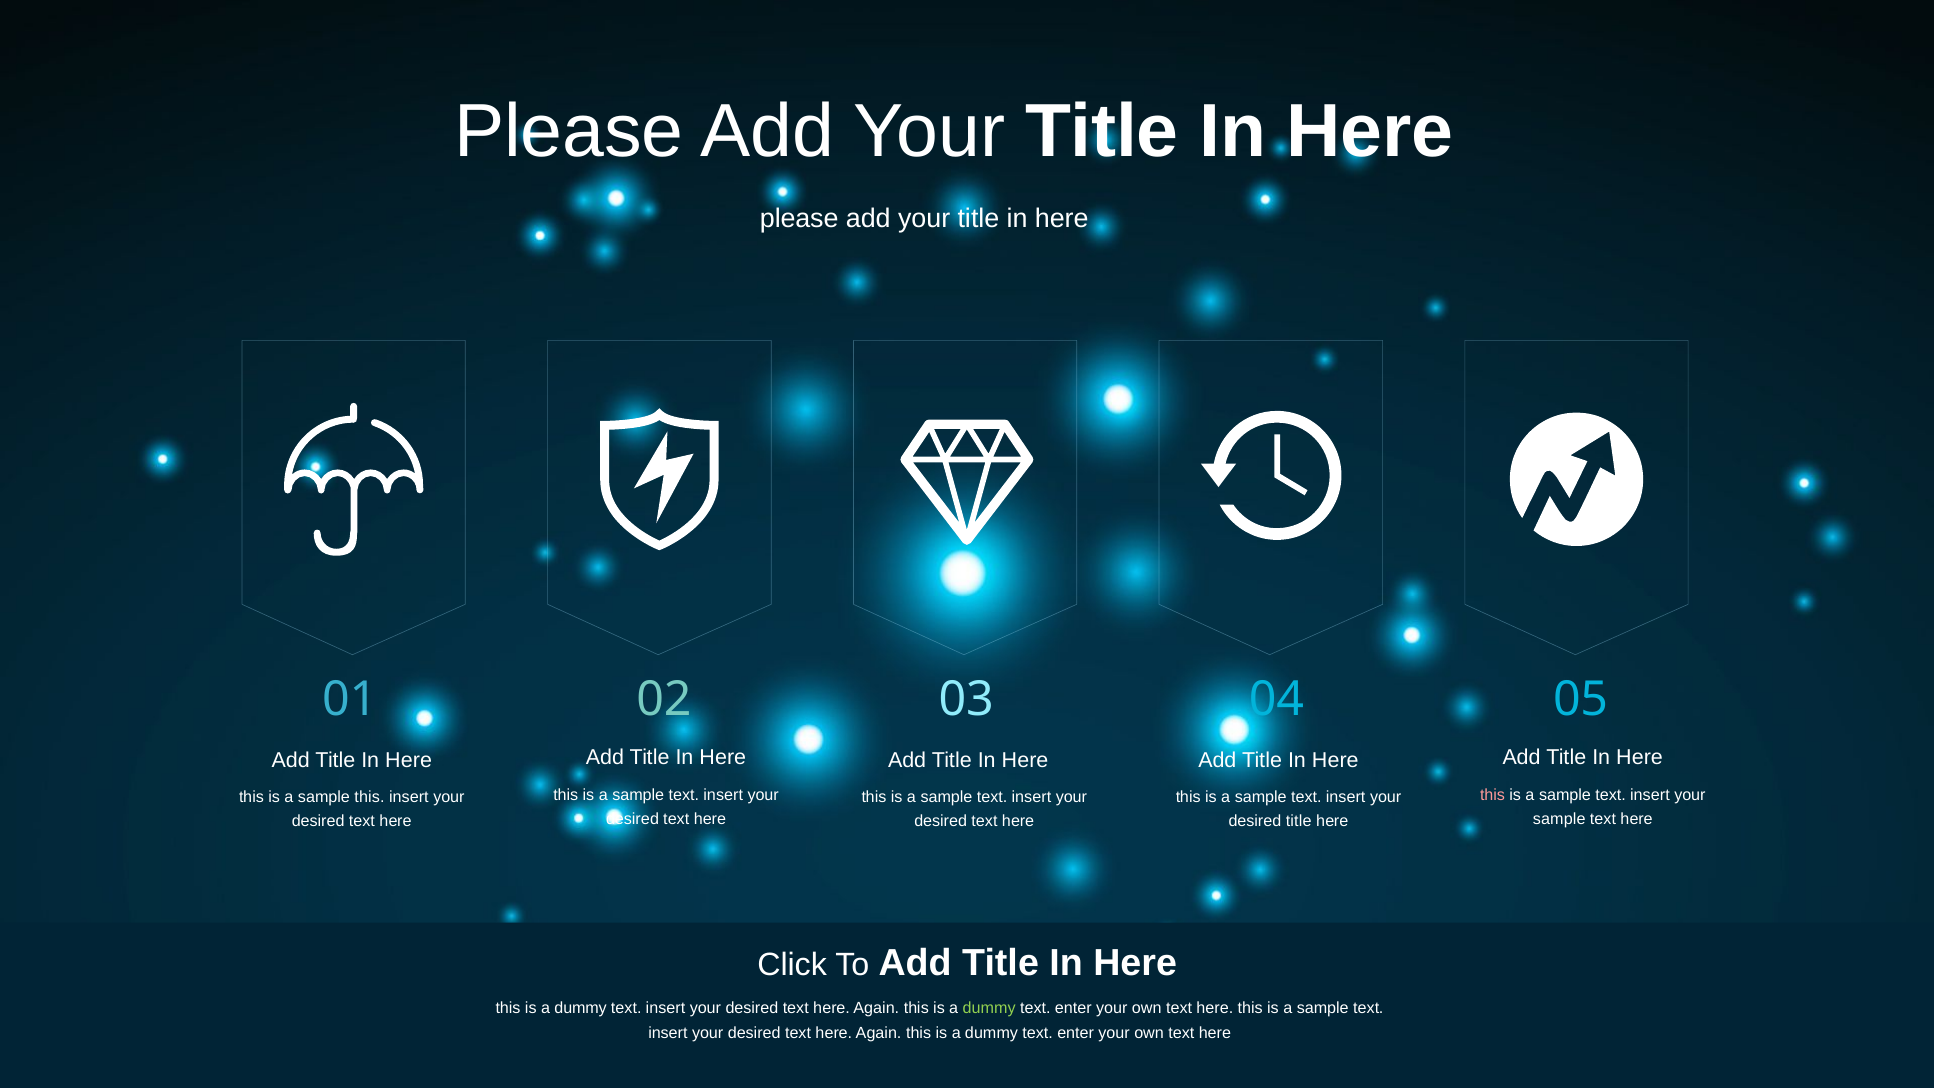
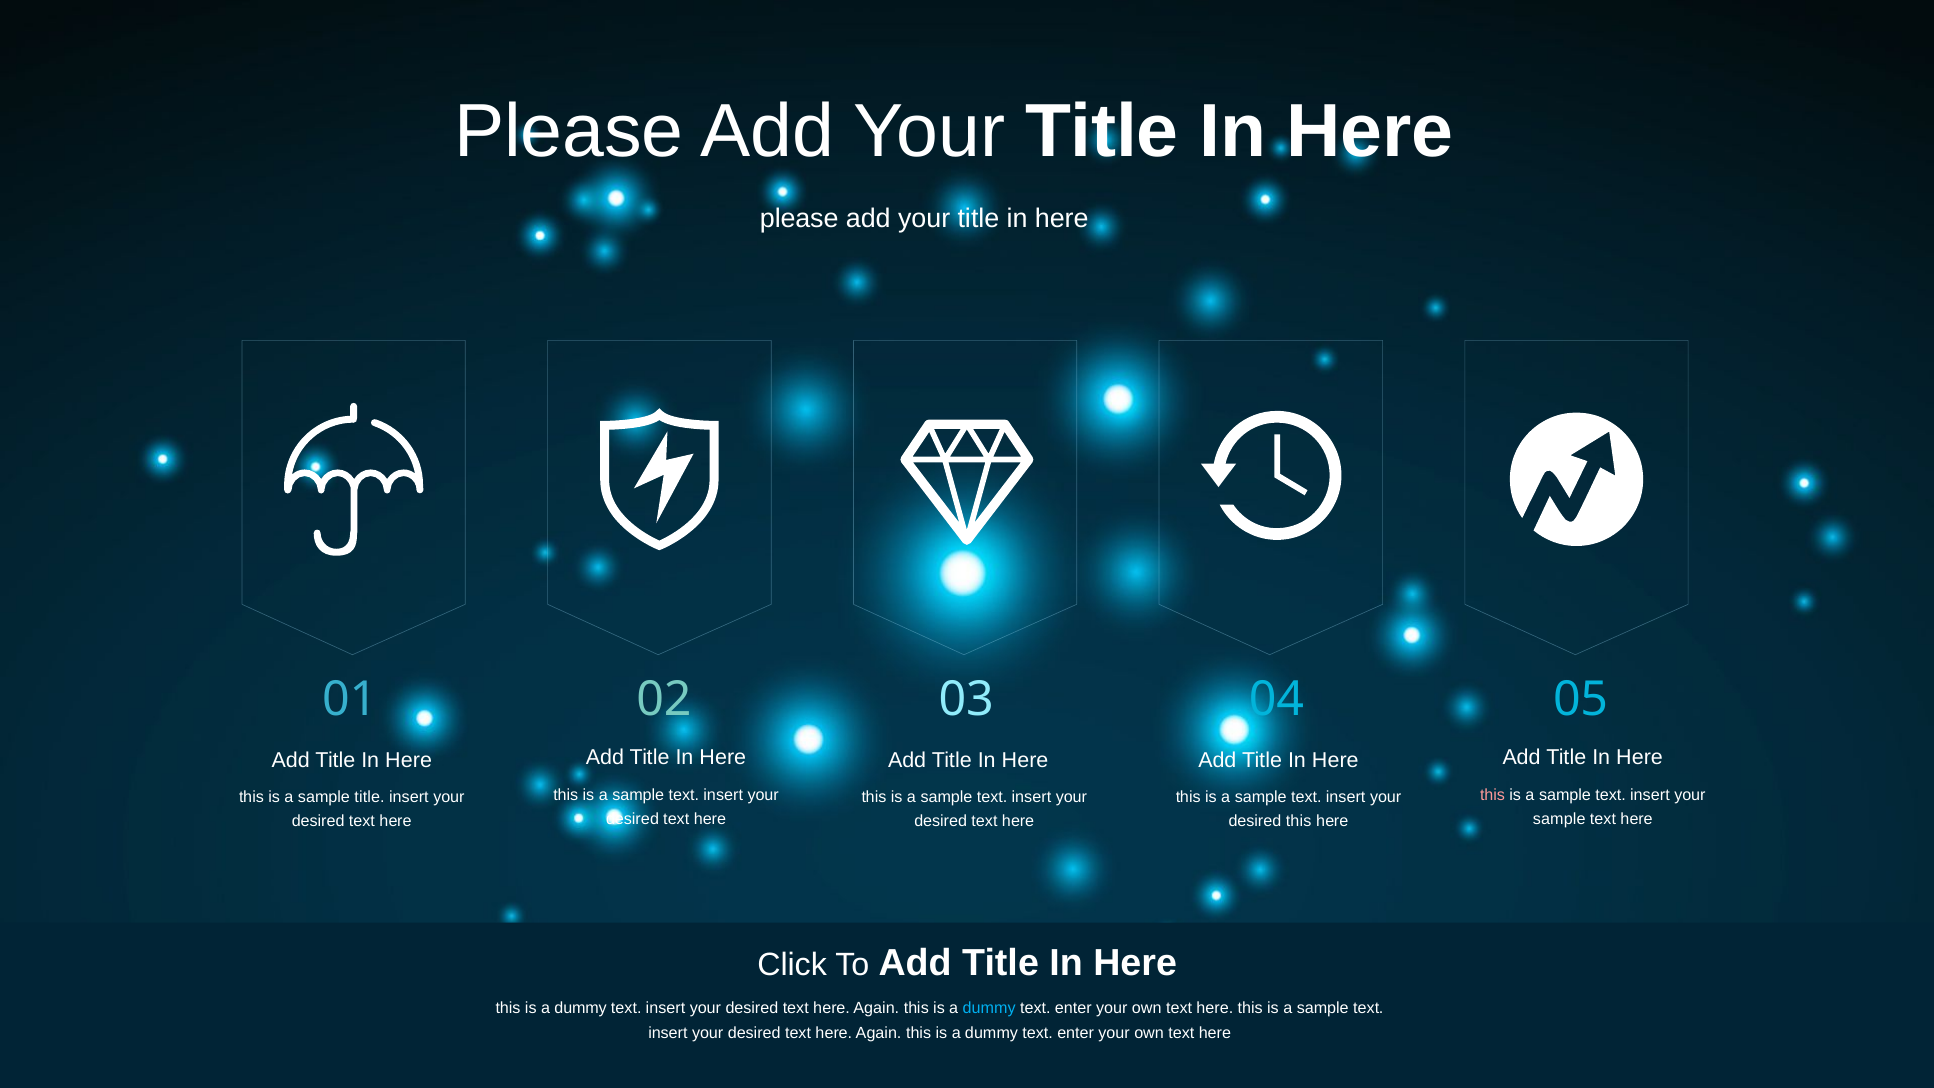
sample this: this -> title
desired title: title -> this
dummy at (989, 1009) colour: light green -> light blue
